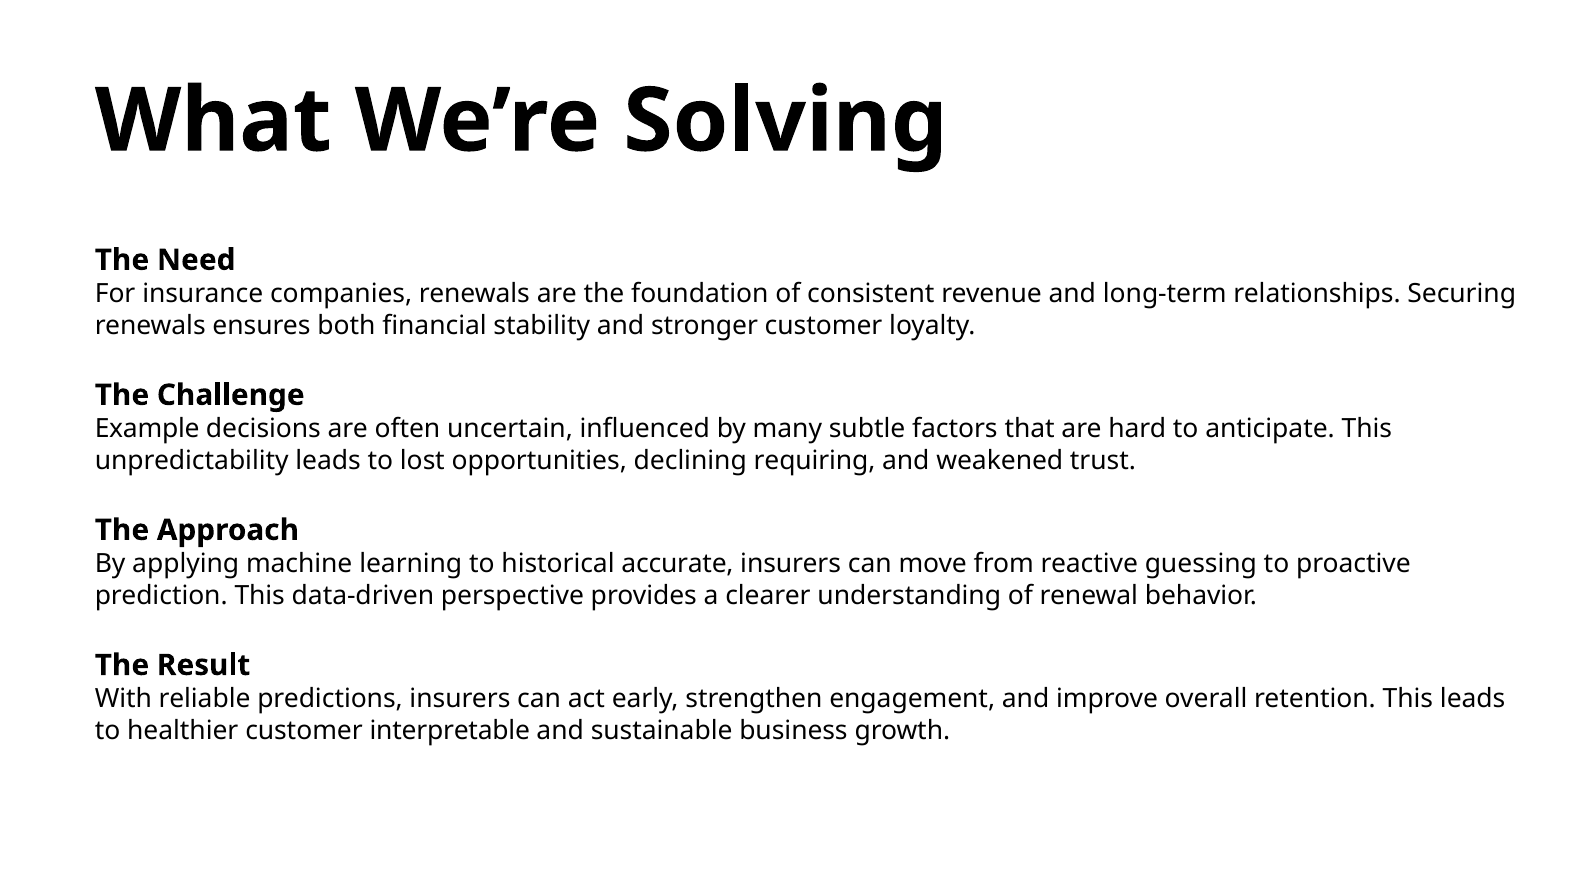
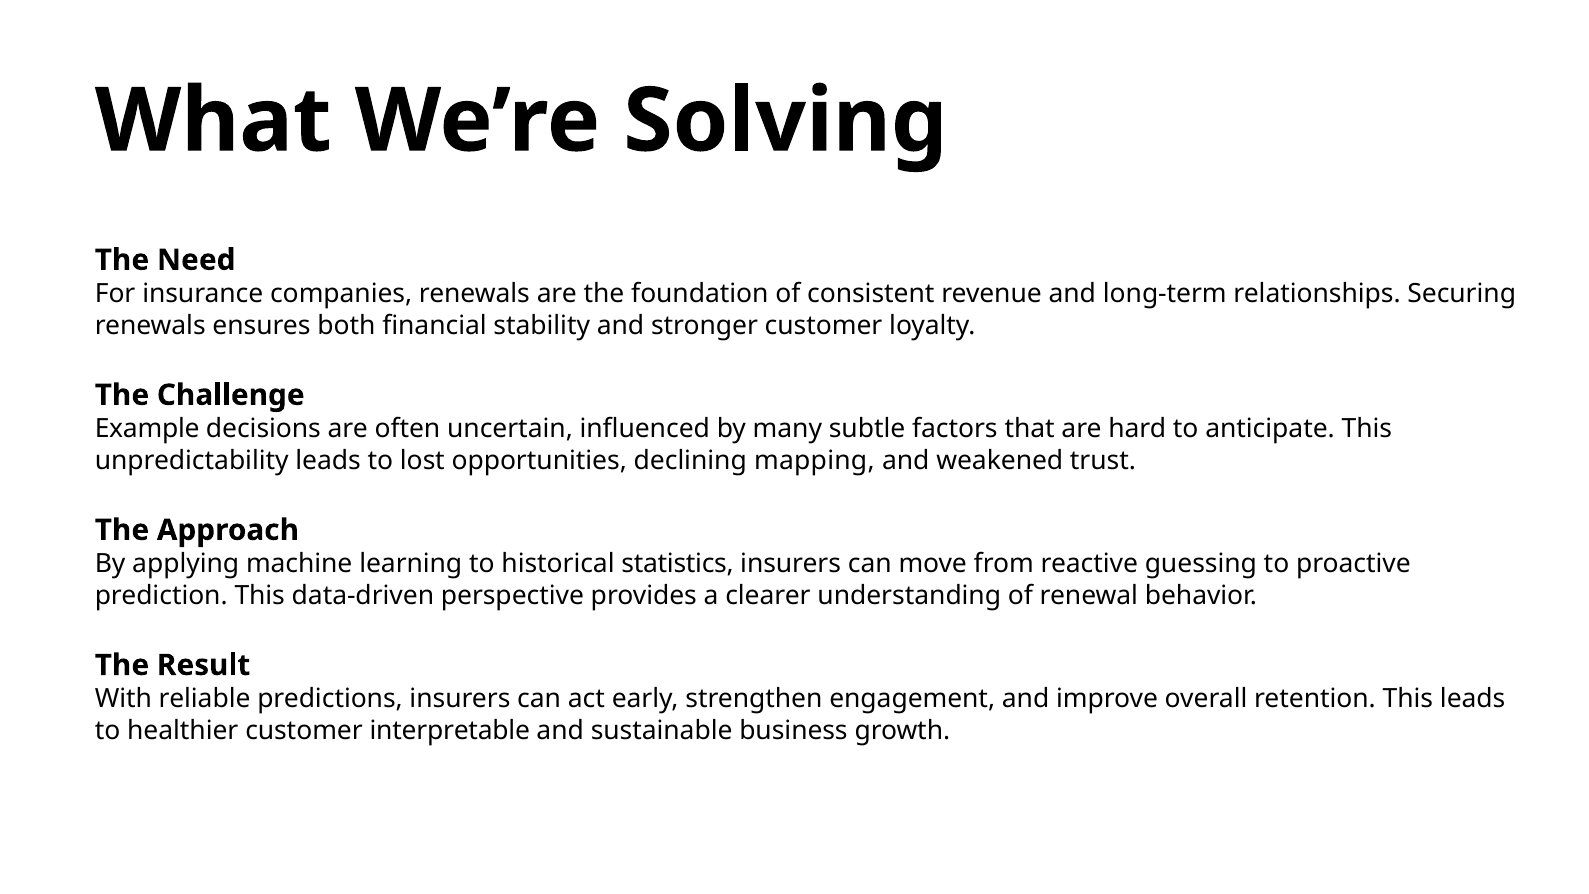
requiring: requiring -> mapping
accurate: accurate -> statistics
